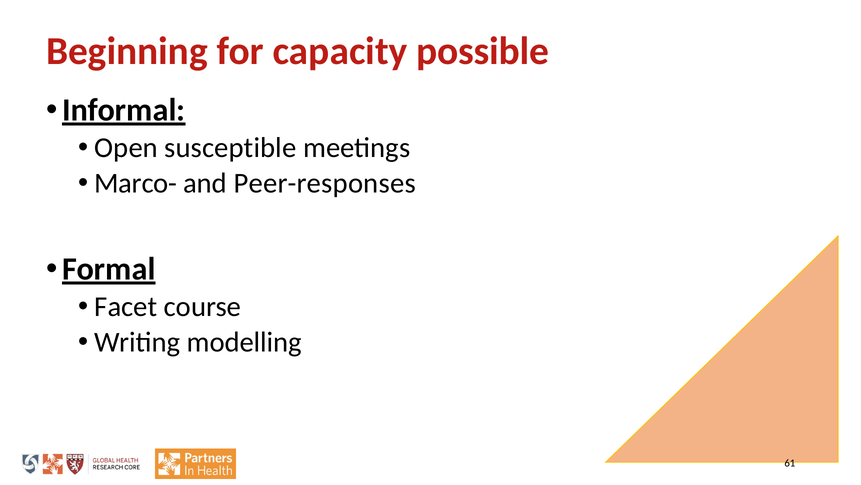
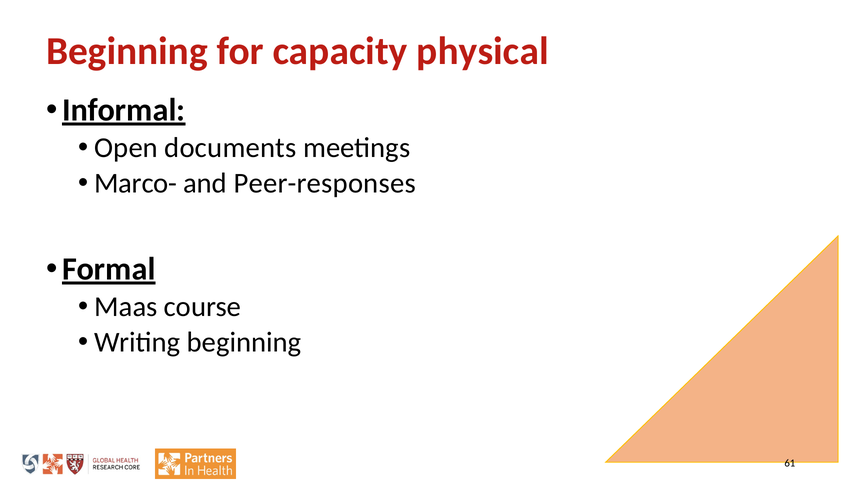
possible: possible -> physical
susceptible: susceptible -> documents
Facet: Facet -> Maas
Writing modelling: modelling -> beginning
